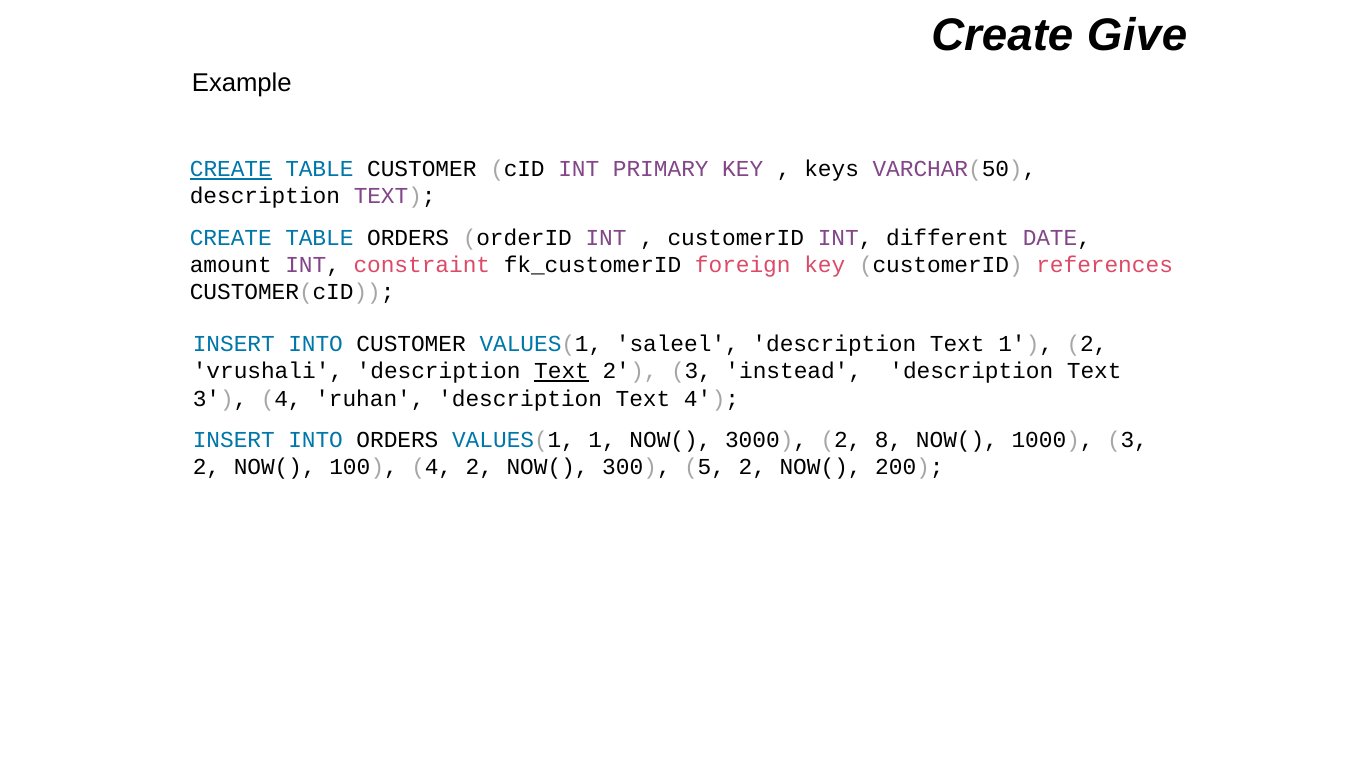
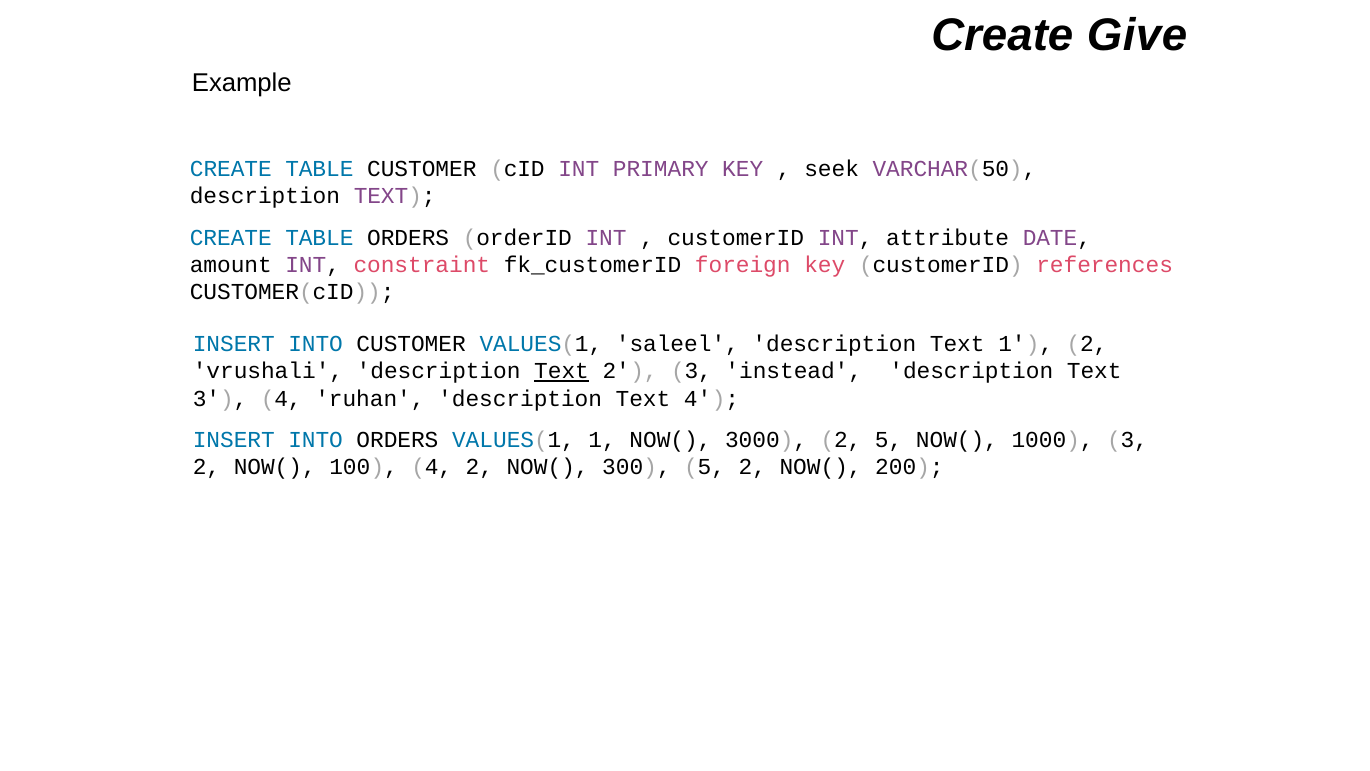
CREATE at (231, 169) underline: present -> none
keys: keys -> seek
different: different -> attribute
2 8: 8 -> 5
